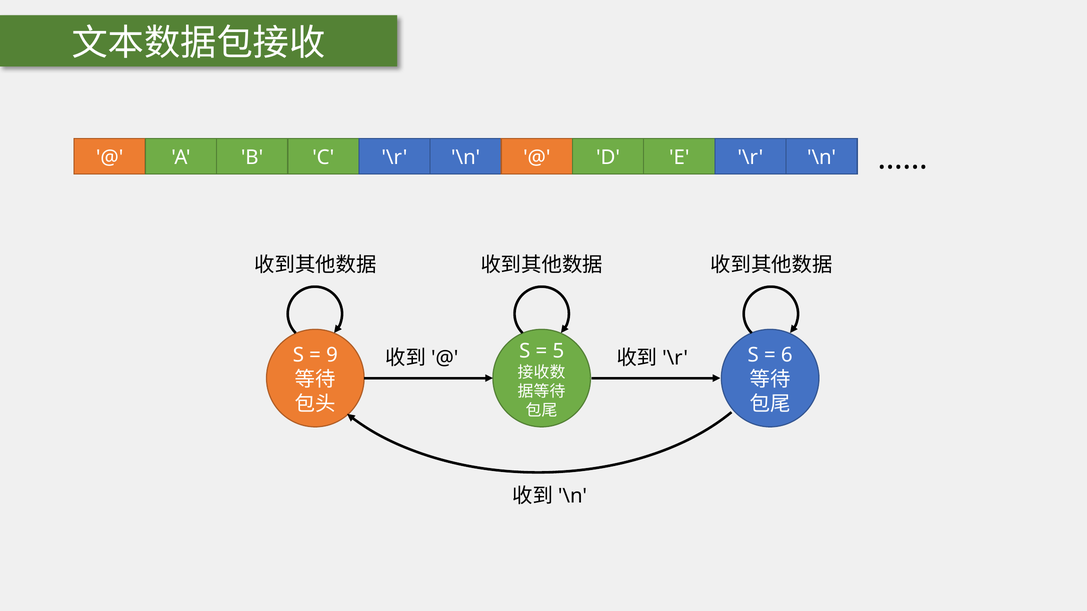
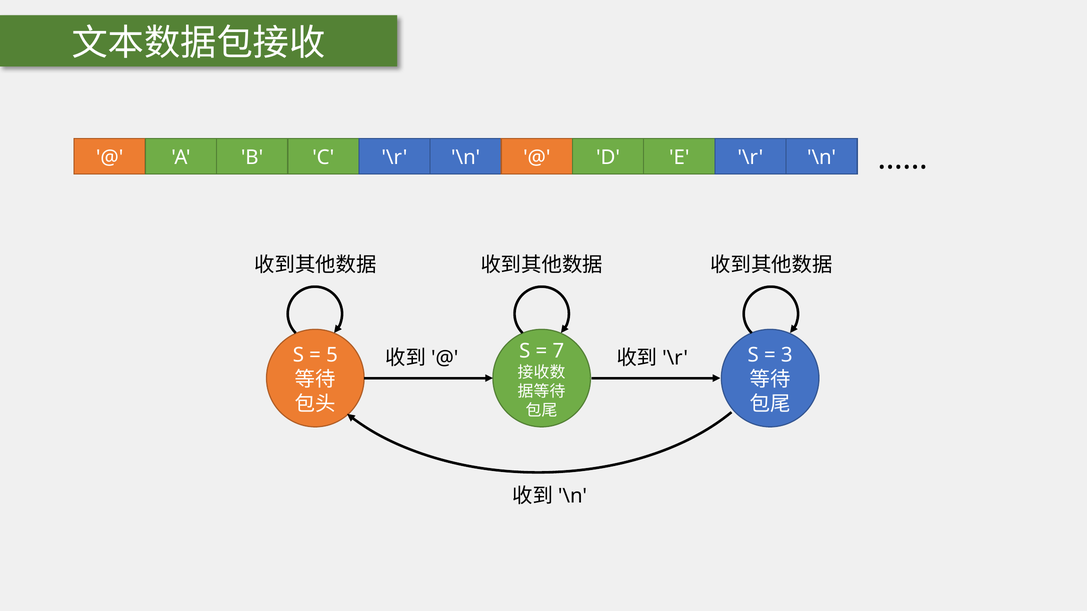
5: 5 -> 7
9: 9 -> 5
6: 6 -> 3
